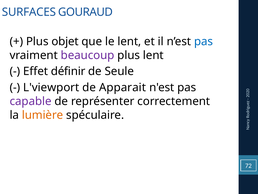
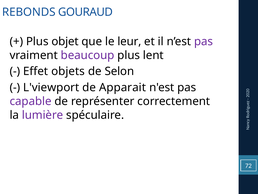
SURFACES: SURFACES -> REBONDS
le lent: lent -> leur
pas at (204, 41) colour: blue -> purple
définir: définir -> objets
Seule: Seule -> Selon
lumière colour: orange -> purple
